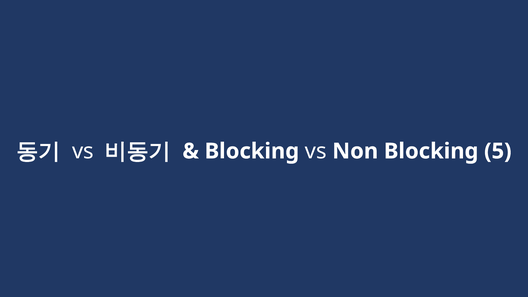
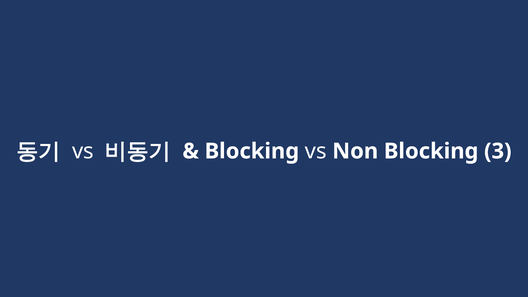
5: 5 -> 3
